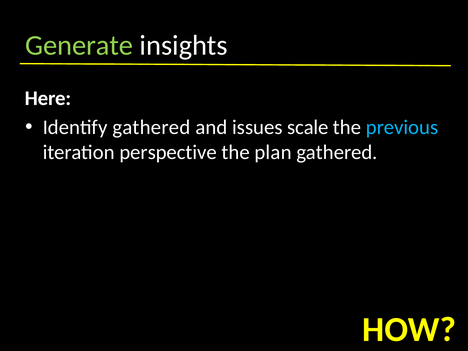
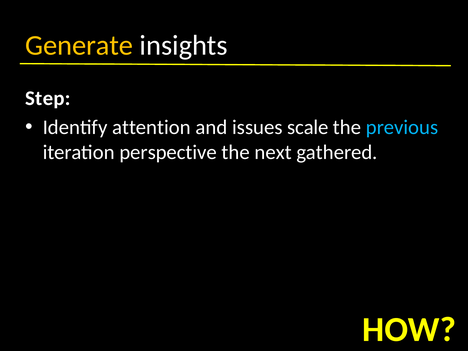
Generate colour: light green -> yellow
Here: Here -> Step
Identify gathered: gathered -> attention
plan: plan -> next
